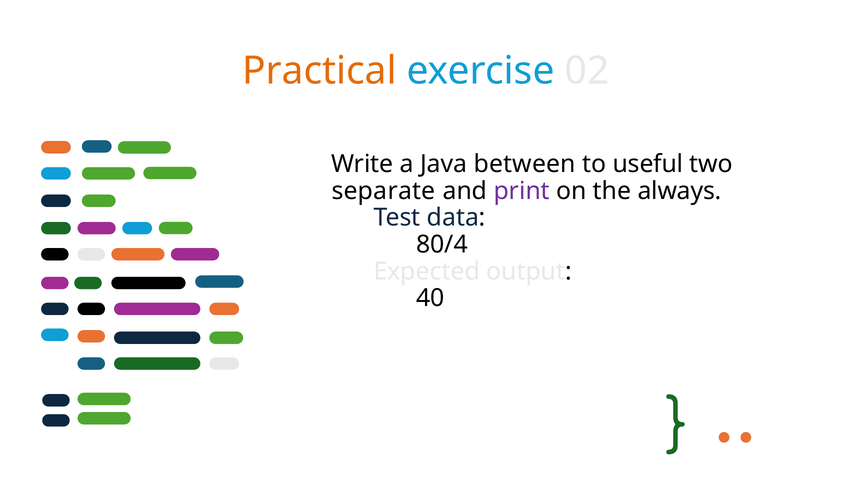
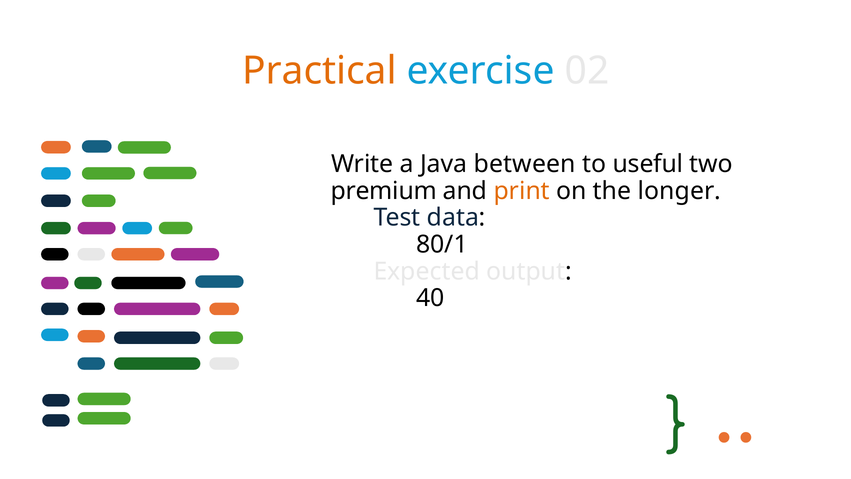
separate: separate -> premium
print colour: purple -> orange
always: always -> longer
80/4: 80/4 -> 80/1
